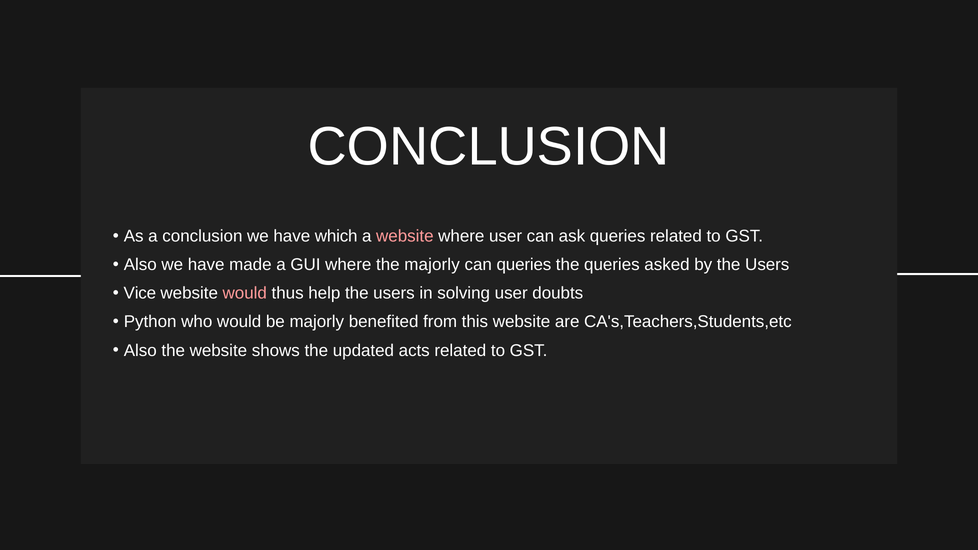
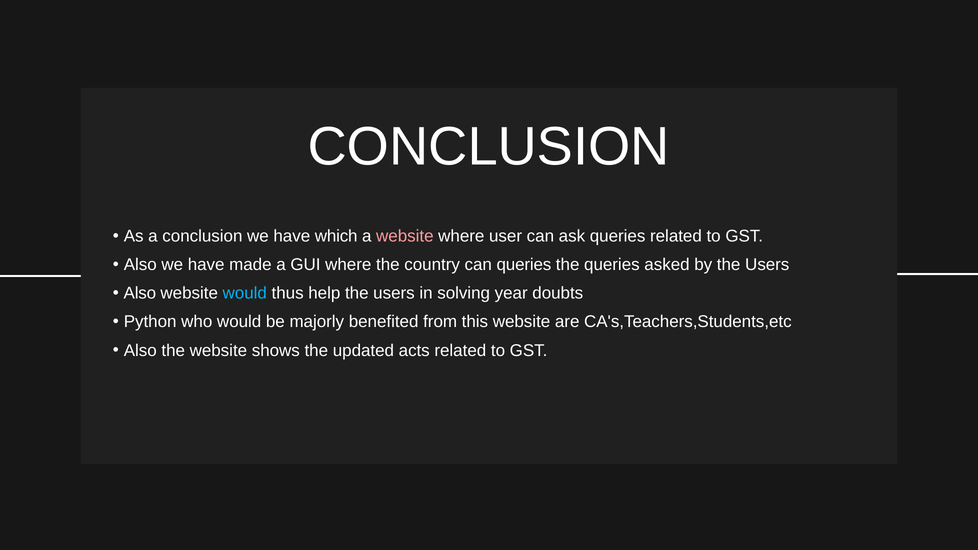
the majorly: majorly -> country
Vice at (140, 293): Vice -> Also
would at (245, 293) colour: pink -> light blue
solving user: user -> year
